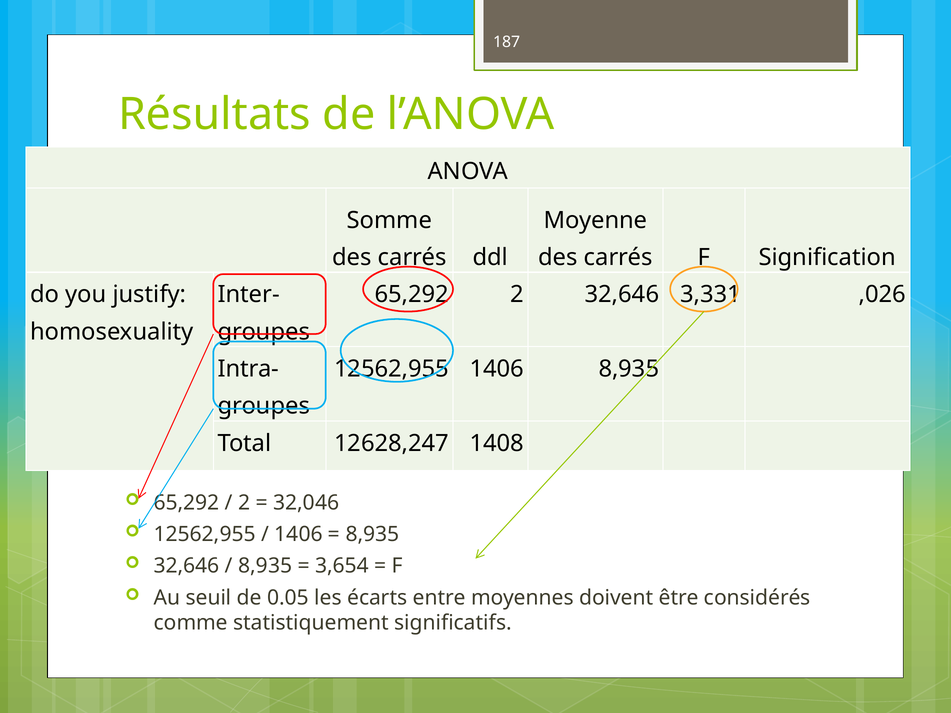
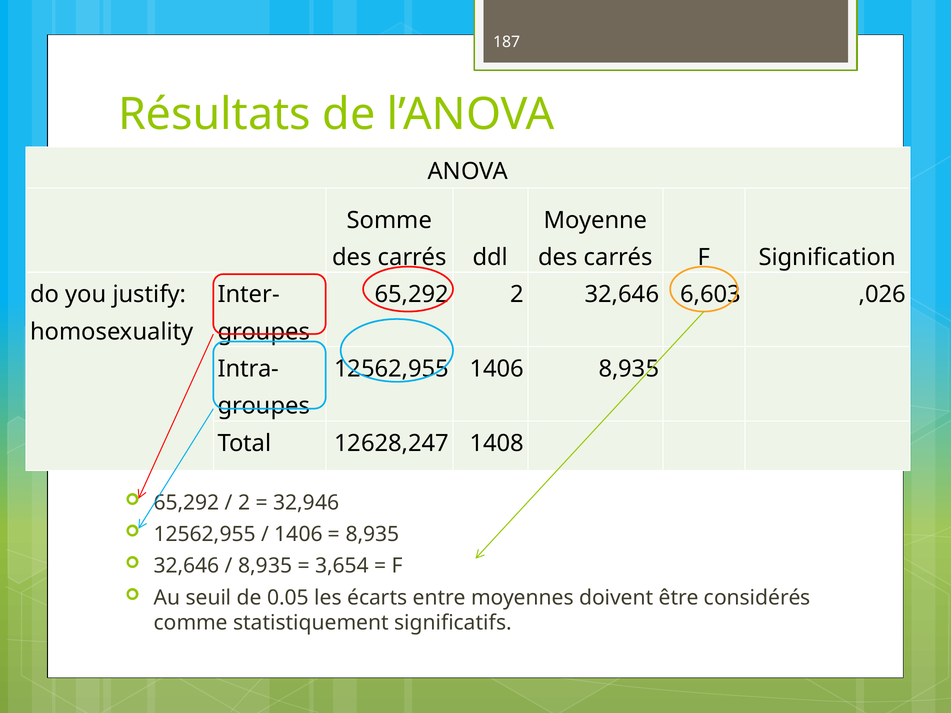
3,331: 3,331 -> 6,603
32,046: 32,046 -> 32,946
